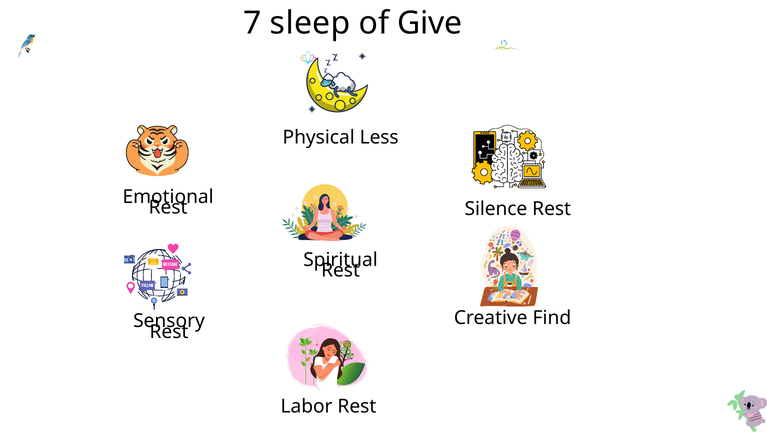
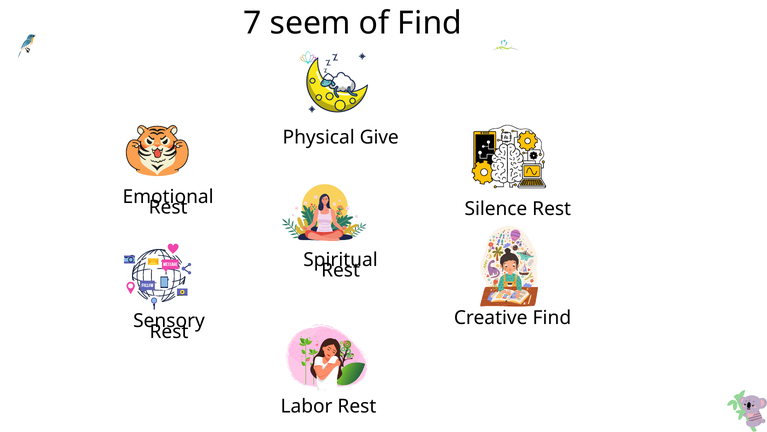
sleep: sleep -> seem
of Give: Give -> Find
Less: Less -> Give
